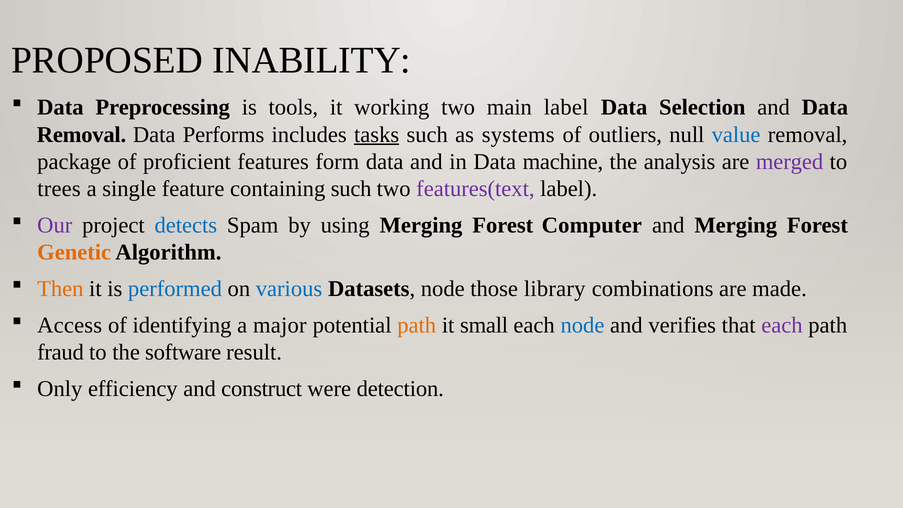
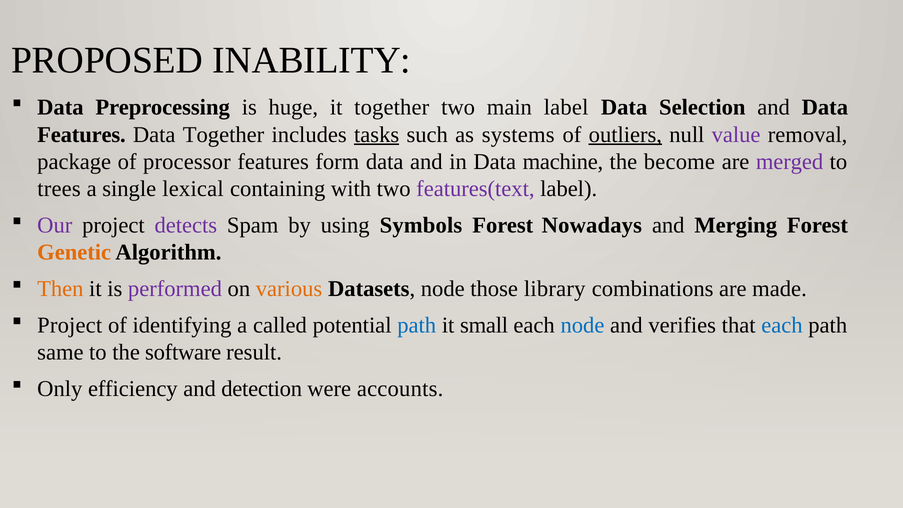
tools: tools -> huge
it working: working -> together
Removal at (81, 135): Removal -> Features
Data Performs: Performs -> Together
outliers underline: none -> present
value colour: blue -> purple
proficient: proficient -> processor
analysis: analysis -> become
feature: feature -> lexical
containing such: such -> with
detects colour: blue -> purple
using Merging: Merging -> Symbols
Computer: Computer -> Nowadays
performed colour: blue -> purple
various colour: blue -> orange
Access at (70, 325): Access -> Project
major: major -> called
path at (417, 325) colour: orange -> blue
each at (782, 325) colour: purple -> blue
fraud: fraud -> same
construct: construct -> detection
detection: detection -> accounts
